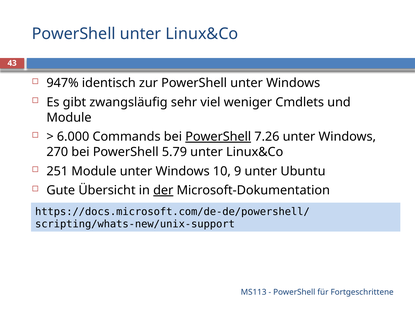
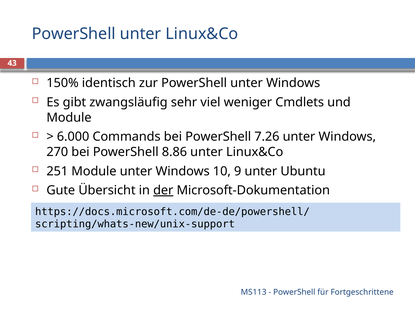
947%: 947% -> 150%
PowerShell at (218, 137) underline: present -> none
5.79: 5.79 -> 8.86
